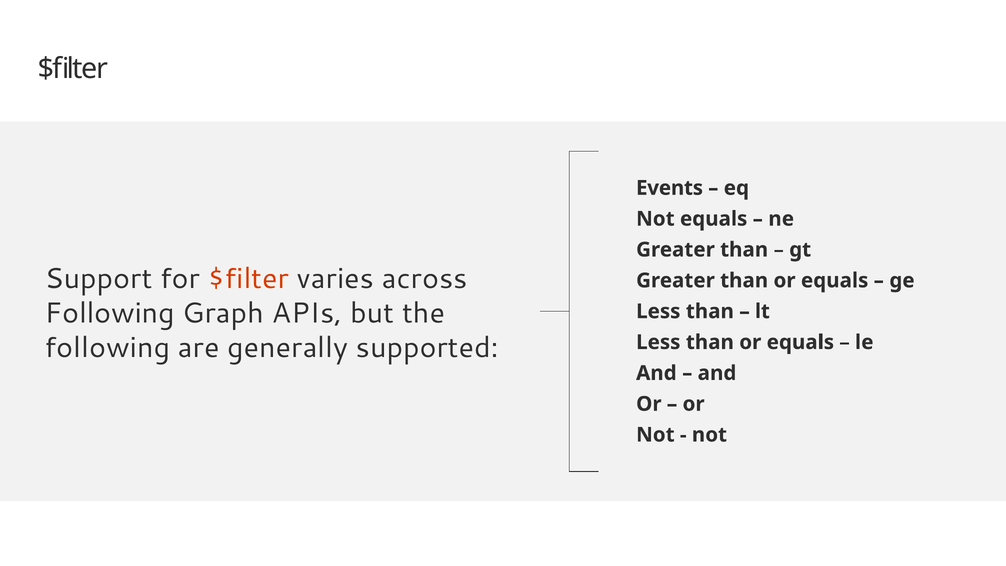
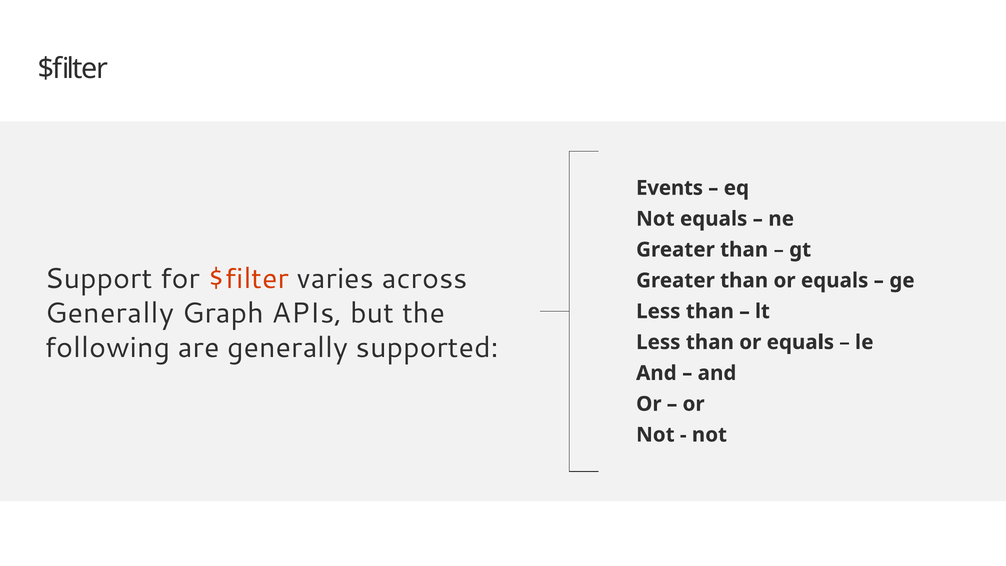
Following at (110, 313): Following -> Generally
